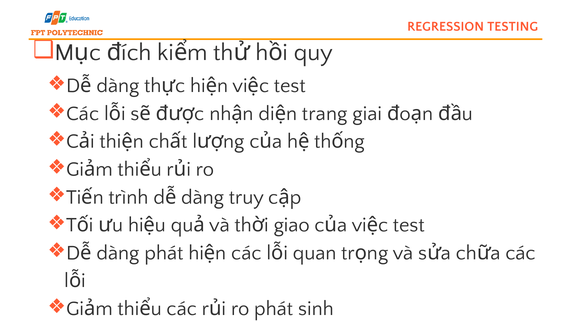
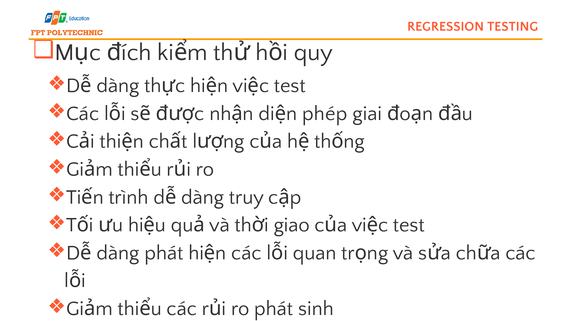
trang: trang -> phép
